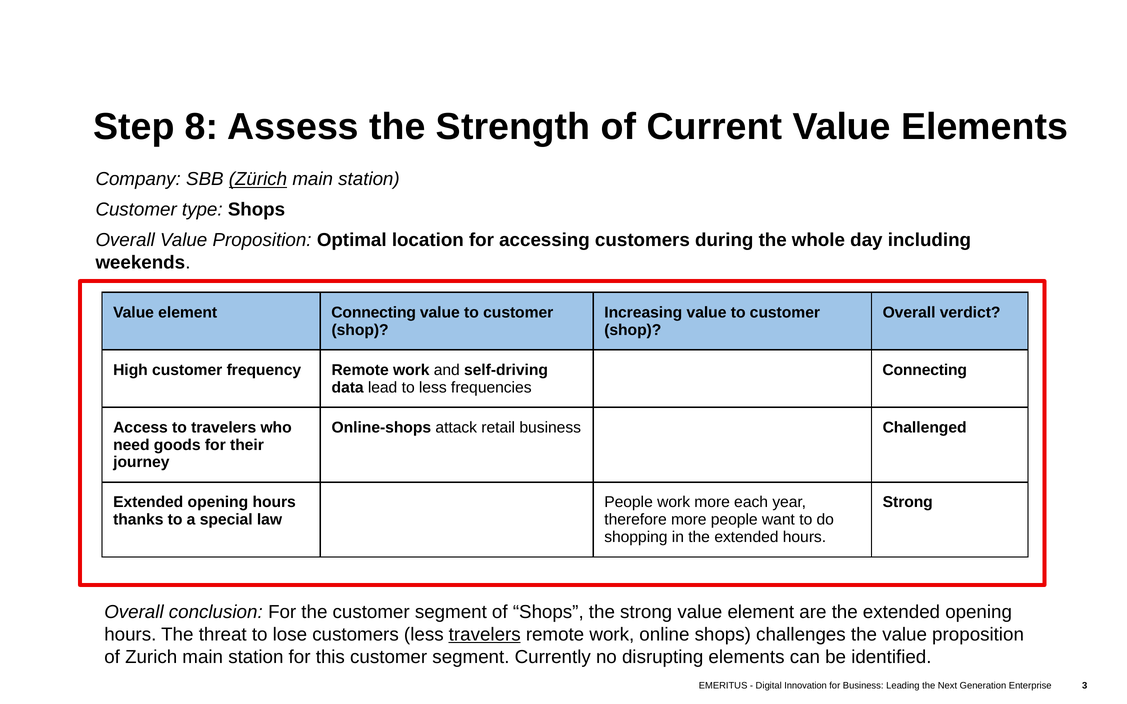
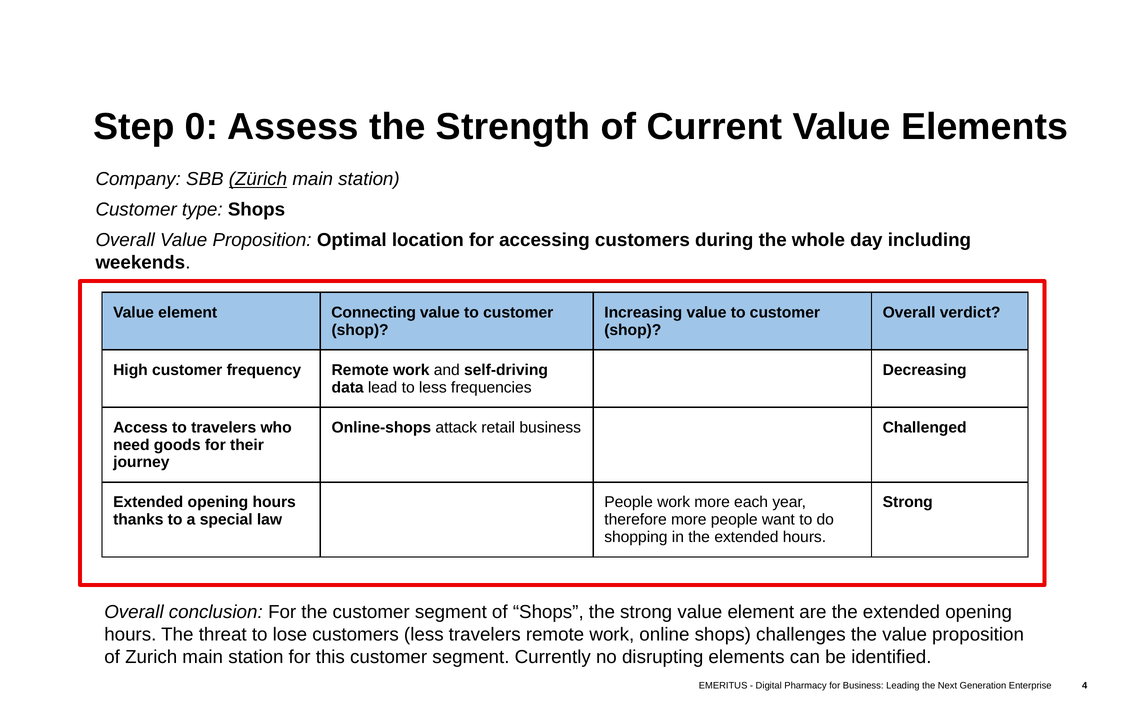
8: 8 -> 0
Connecting at (925, 370): Connecting -> Decreasing
travelers at (485, 635) underline: present -> none
Innovation: Innovation -> Pharmacy
3: 3 -> 4
